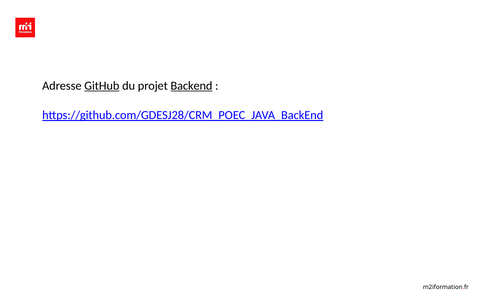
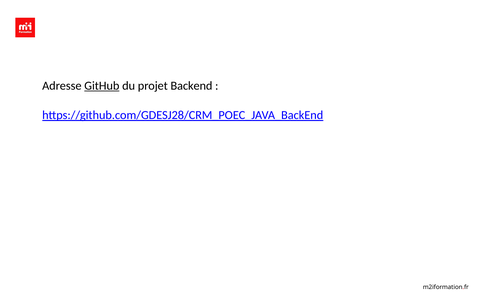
Backend underline: present -> none
